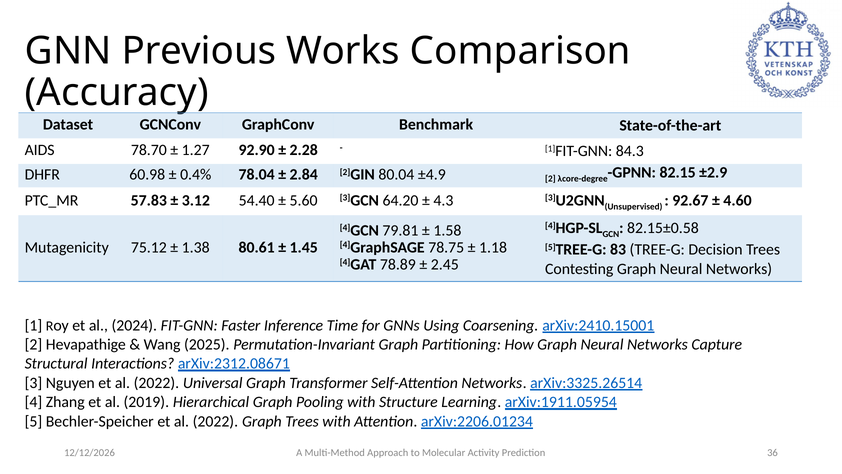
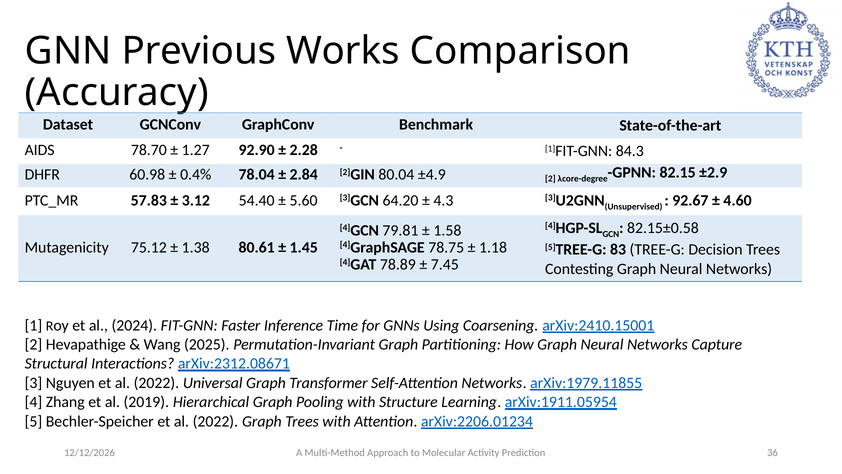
2.45: 2.45 -> 7.45
arXiv:3325.26514: arXiv:3325.26514 -> arXiv:1979.11855
